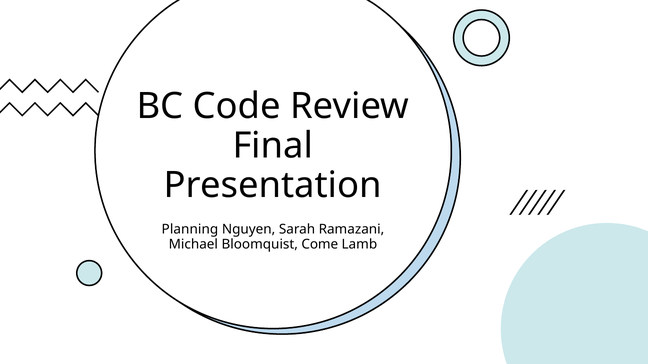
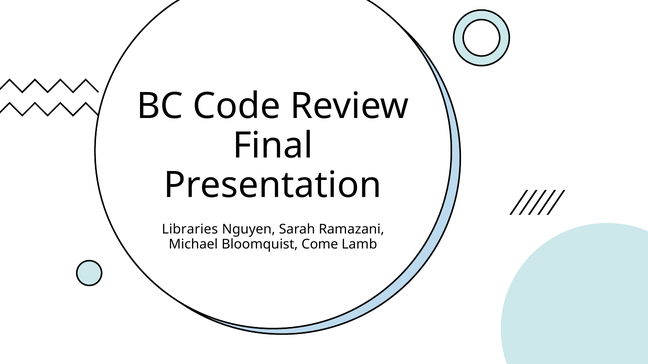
Planning: Planning -> Libraries
